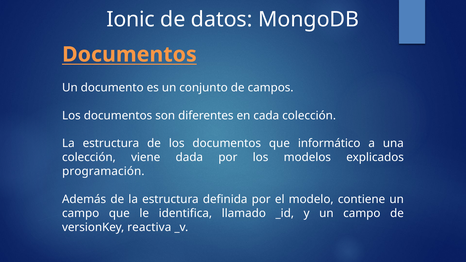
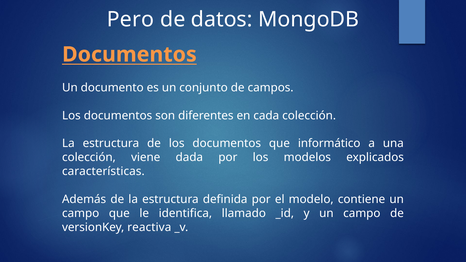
Ionic: Ionic -> Pero
programación: programación -> características
